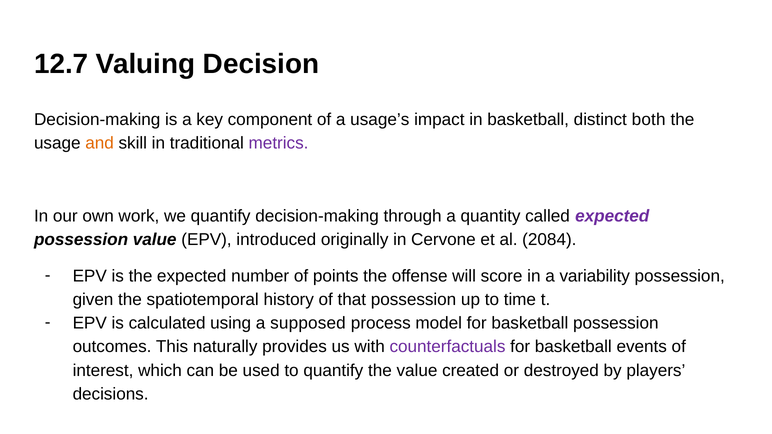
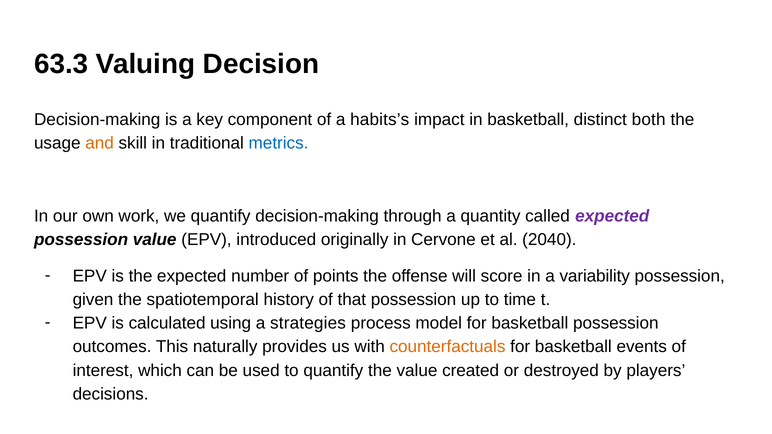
12.7: 12.7 -> 63.3
usage’s: usage’s -> habits’s
metrics colour: purple -> blue
2084: 2084 -> 2040
supposed: supposed -> strategies
counterfactuals colour: purple -> orange
